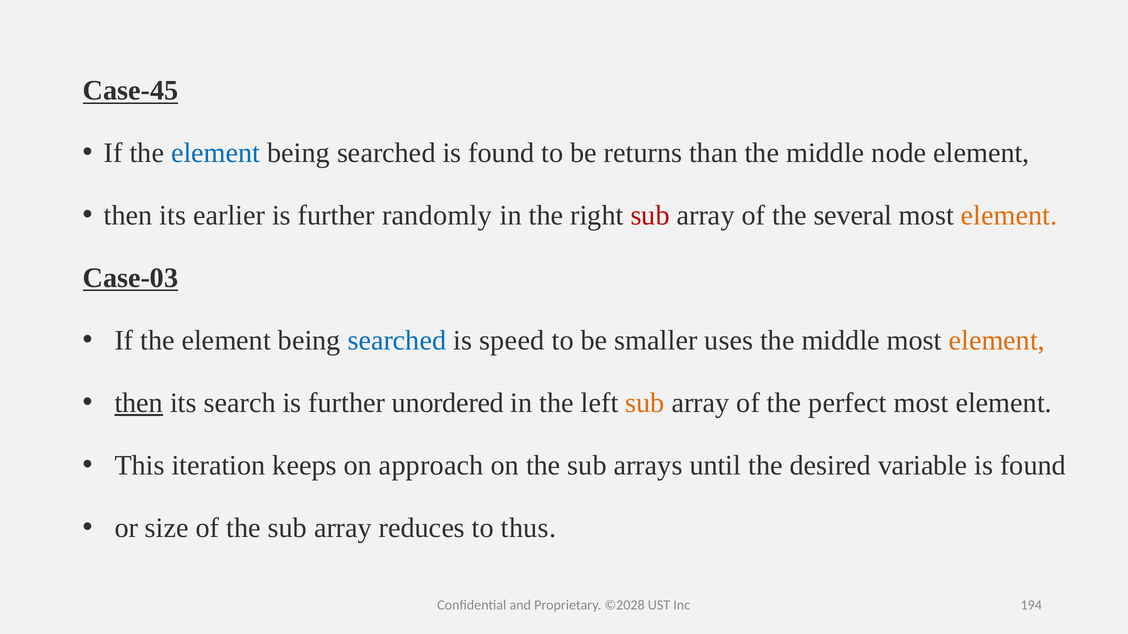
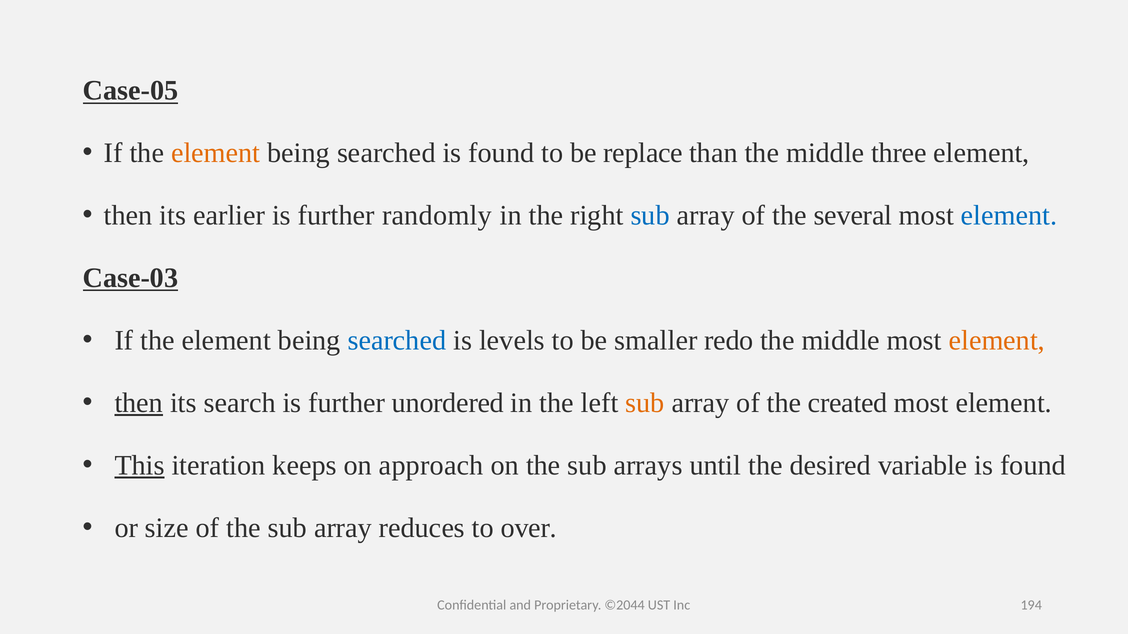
Case-45: Case-45 -> Case-05
element at (216, 153) colour: blue -> orange
returns: returns -> replace
node: node -> three
sub at (650, 216) colour: red -> blue
element at (1009, 216) colour: orange -> blue
speed: speed -> levels
uses: uses -> redo
perfect: perfect -> created
This underline: none -> present
thus: thus -> over
©2028: ©2028 -> ©2044
